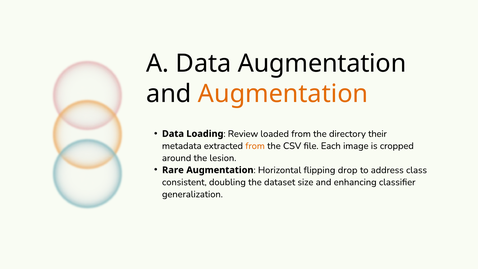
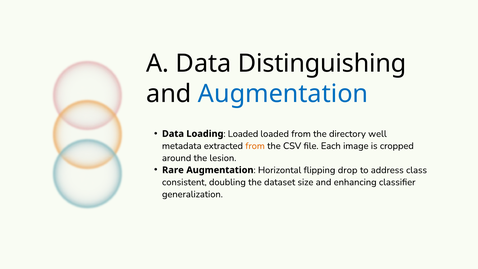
Data Augmentation: Augmentation -> Distinguishing
Augmentation at (283, 94) colour: orange -> blue
Review at (243, 134): Review -> Loaded
their: their -> well
